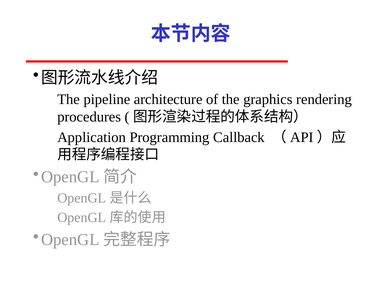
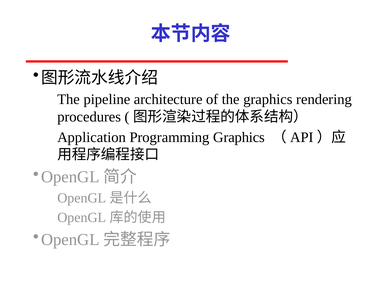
Programming Callback: Callback -> Graphics
